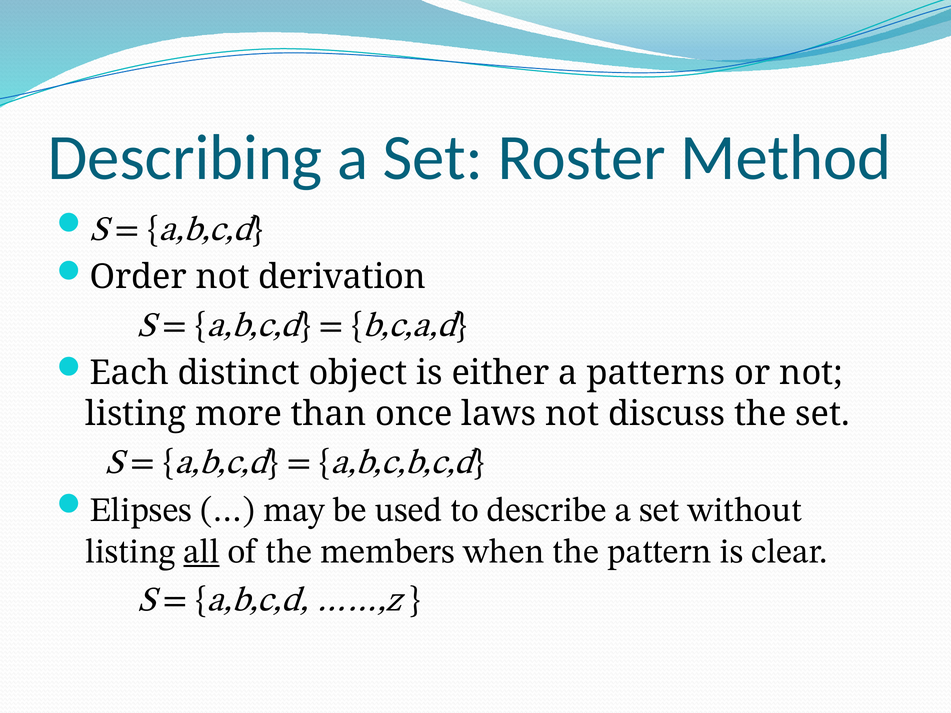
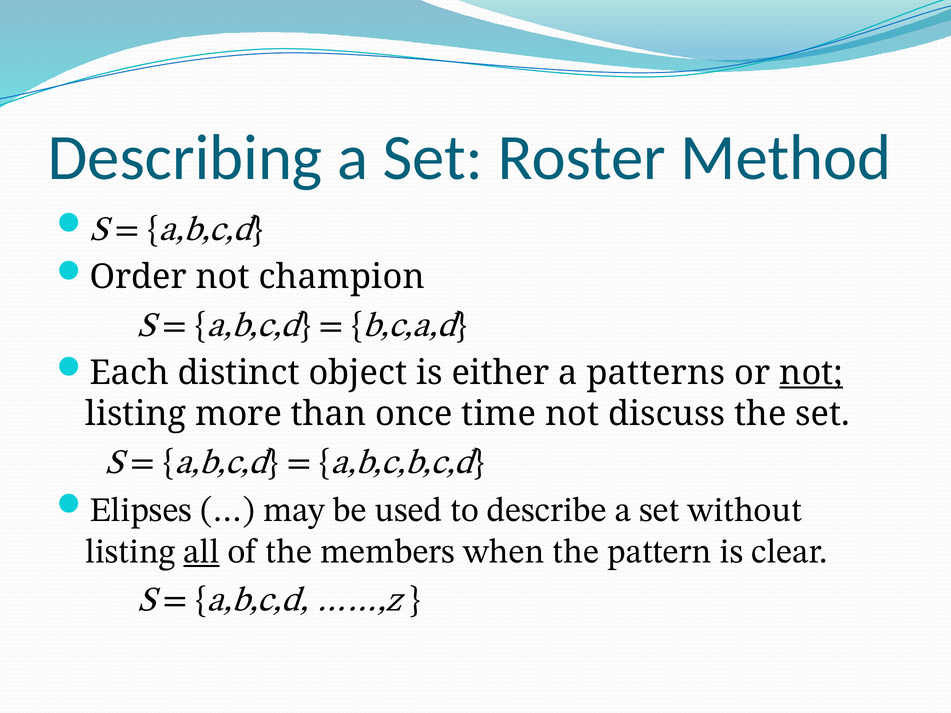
derivation: derivation -> champion
not at (811, 373) underline: none -> present
laws: laws -> time
